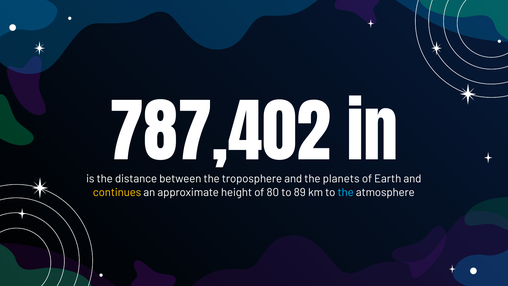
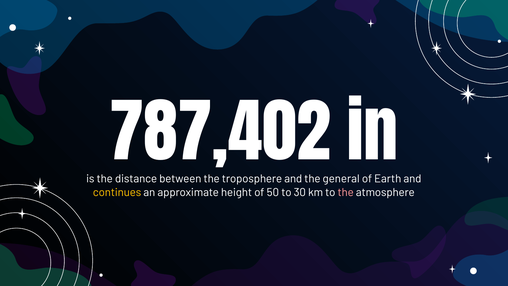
planets: planets -> general
80: 80 -> 50
89: 89 -> 30
the at (346, 192) colour: light blue -> pink
